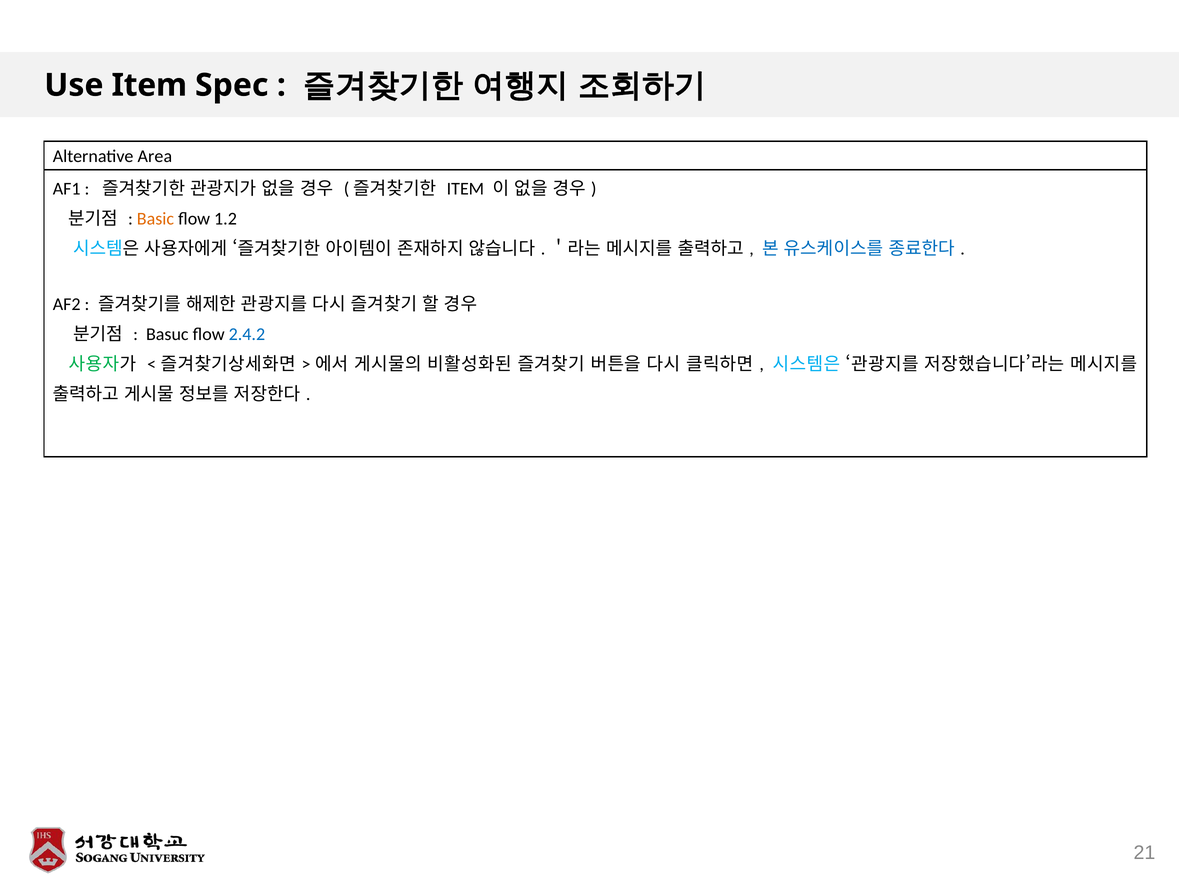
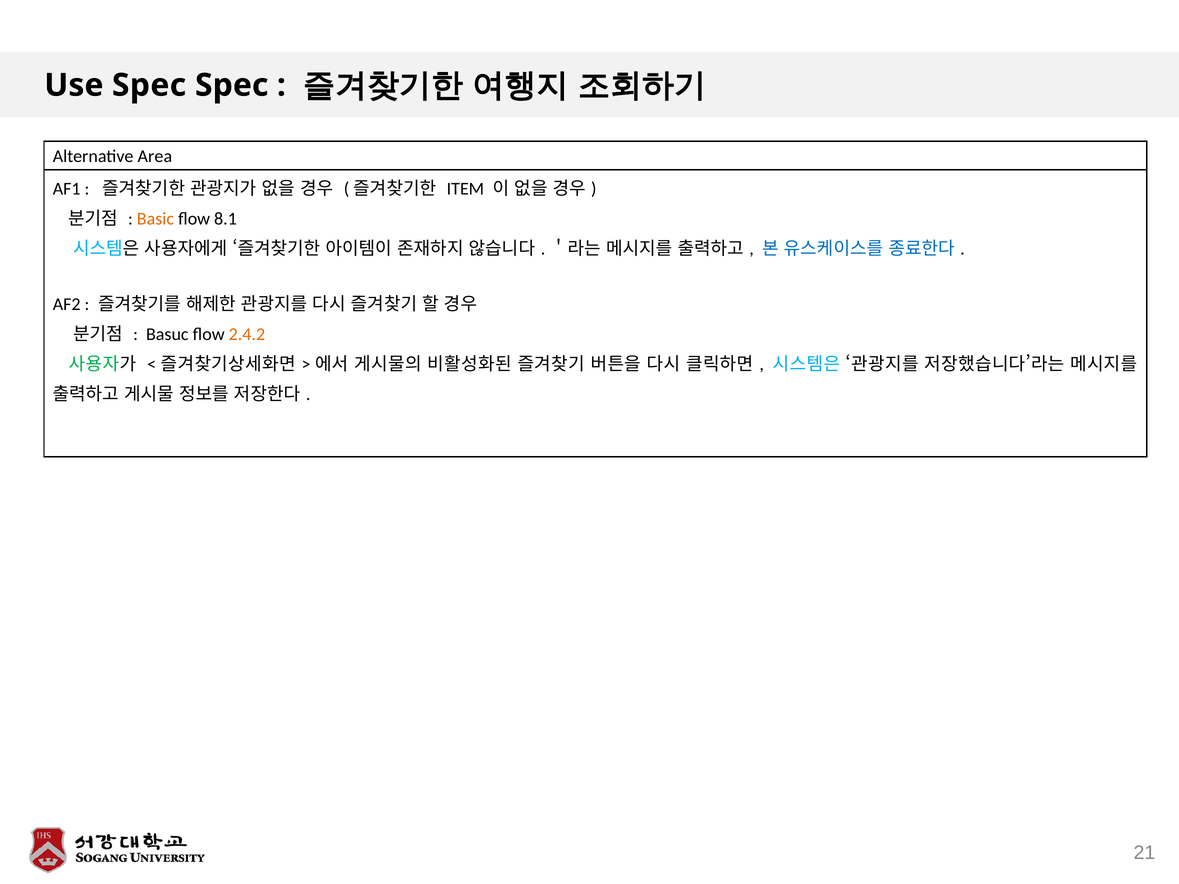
Use Item: Item -> Spec
1.2: 1.2 -> 8.1
2.4.2 colour: blue -> orange
